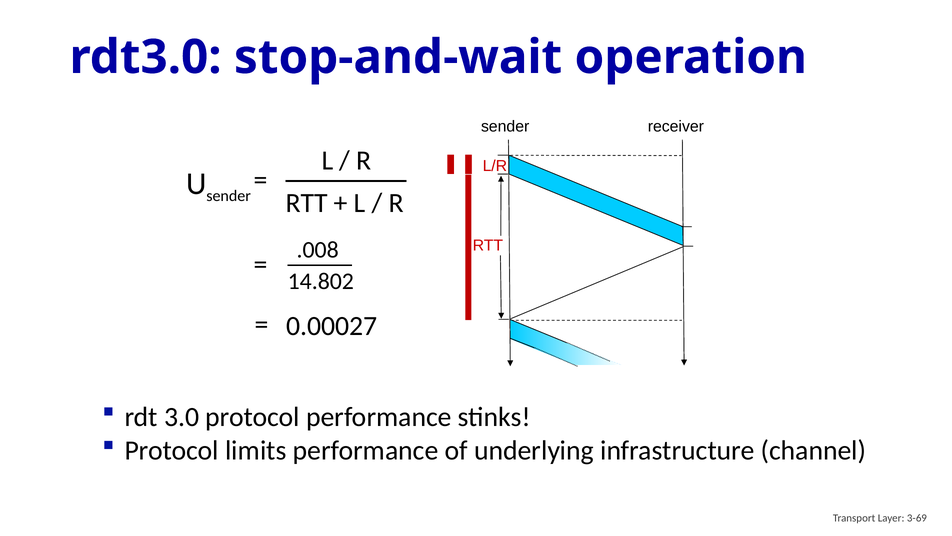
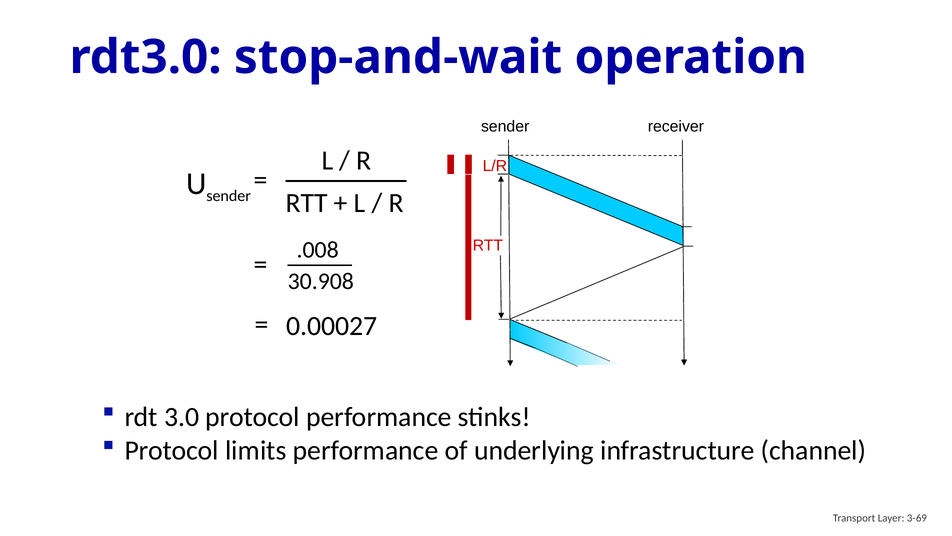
14.802: 14.802 -> 30.908
